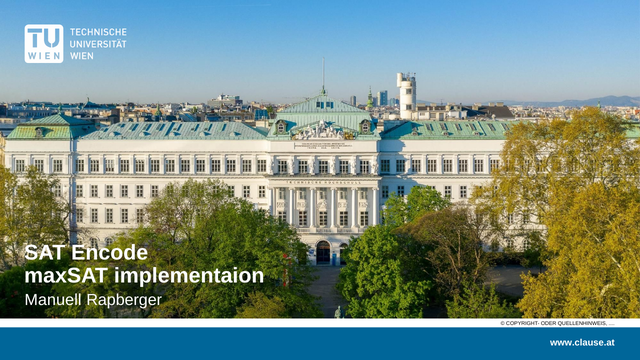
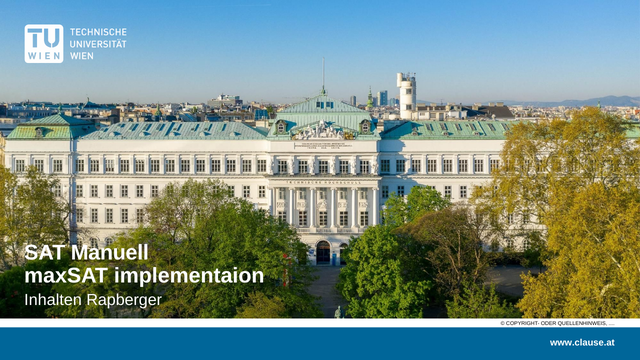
Encode: Encode -> Manuell
Manuell: Manuell -> Inhalten
